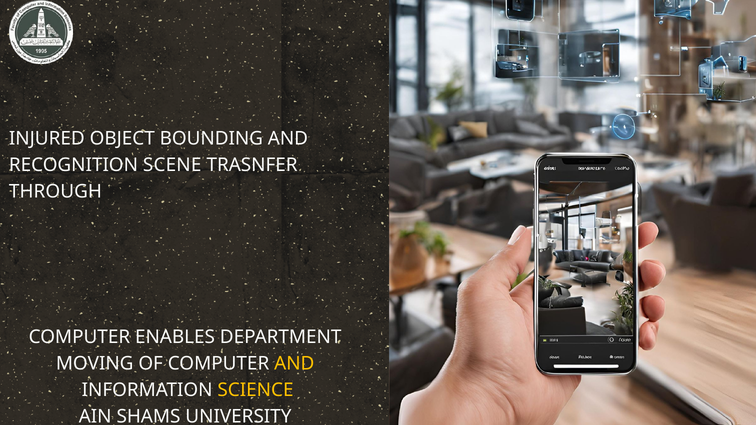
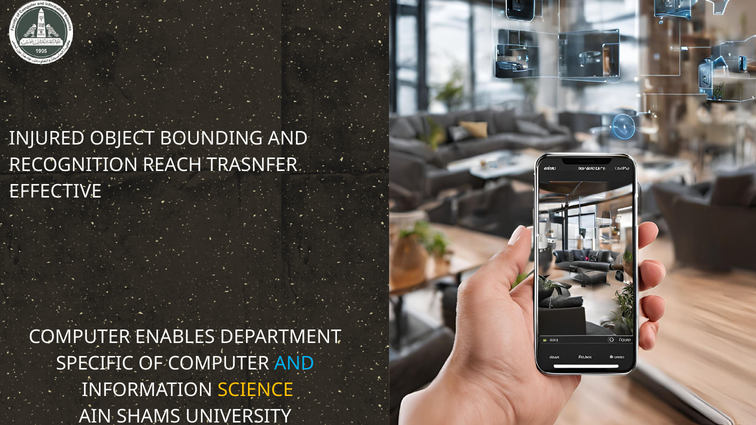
SCENE: SCENE -> REACH
THROUGH: THROUGH -> EFFECTIVE
MOVING: MOVING -> SPECIFIC
AND at (294, 364) colour: yellow -> light blue
